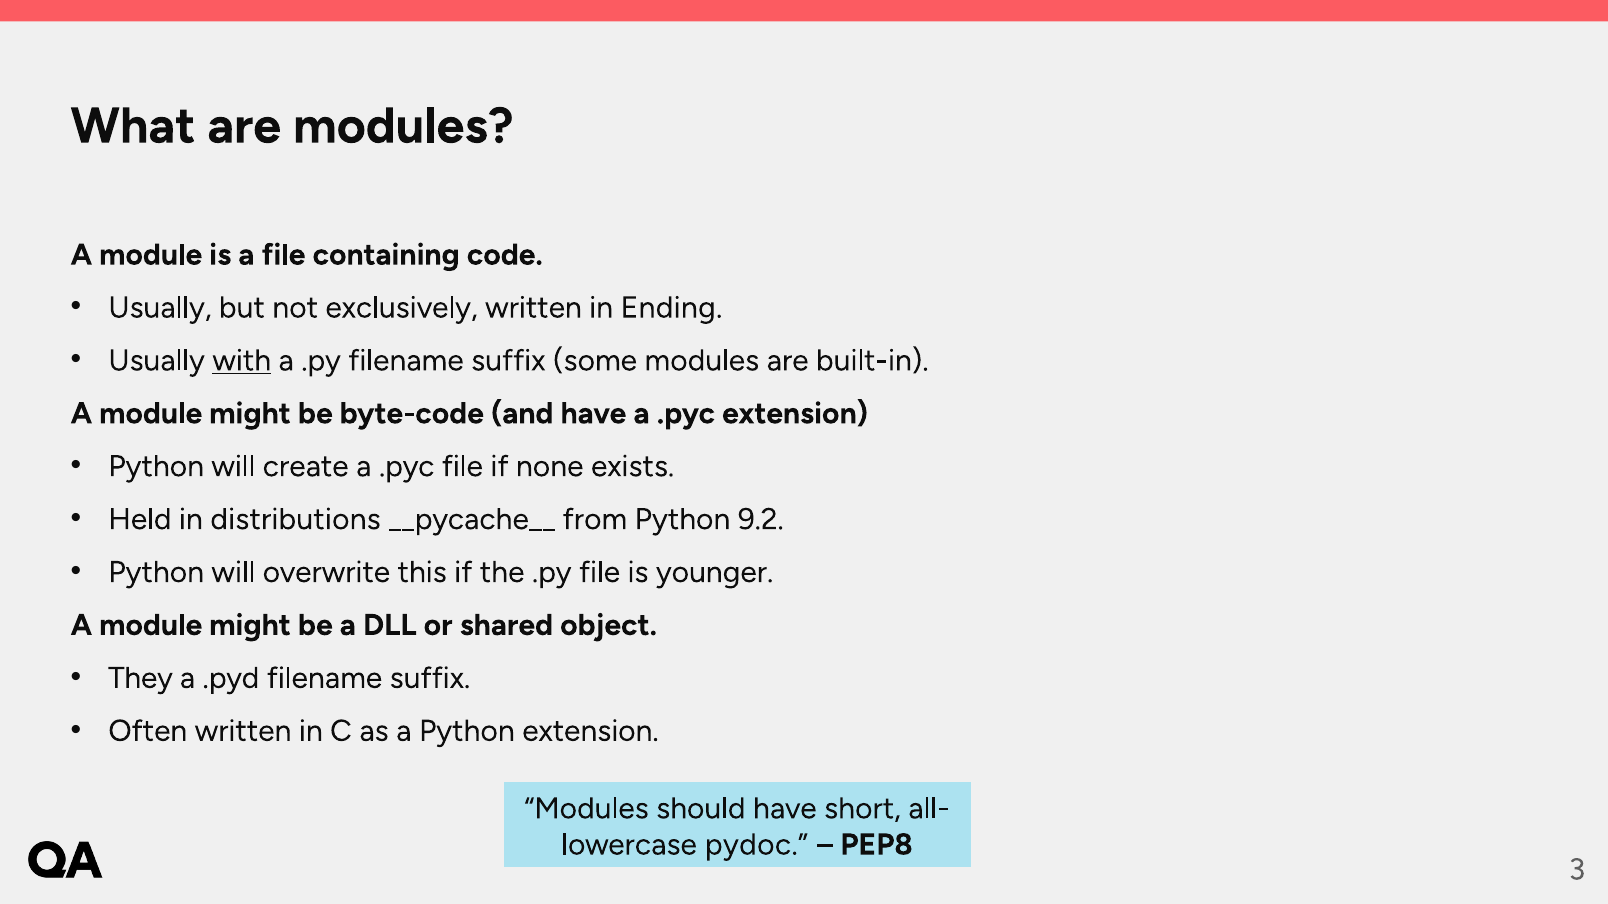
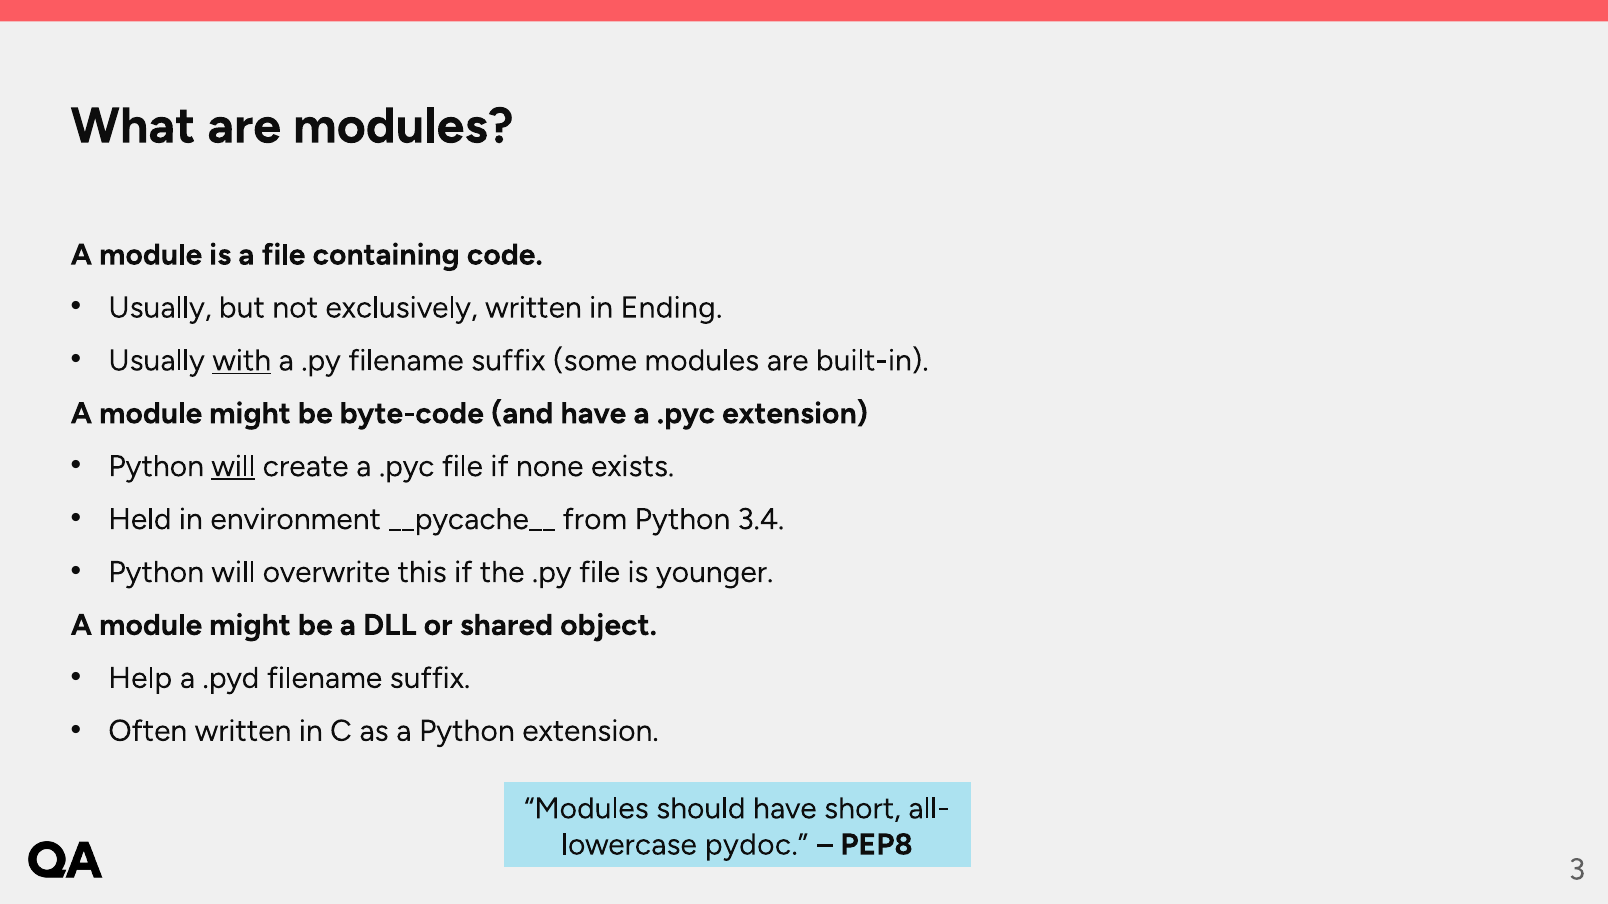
will at (233, 467) underline: none -> present
distributions: distributions -> environment
9.2: 9.2 -> 3.4
They: They -> Help
